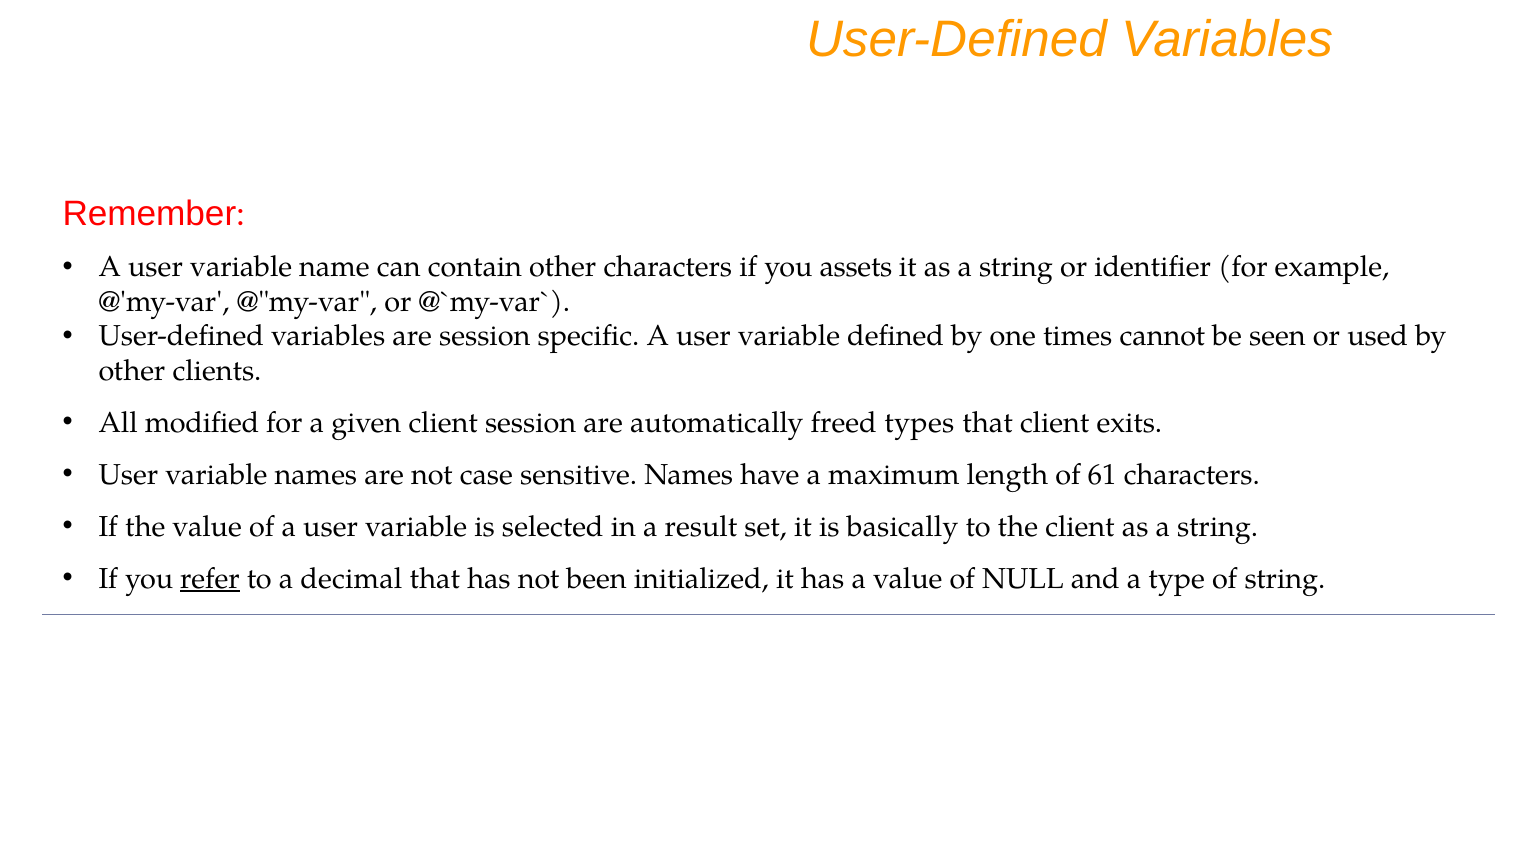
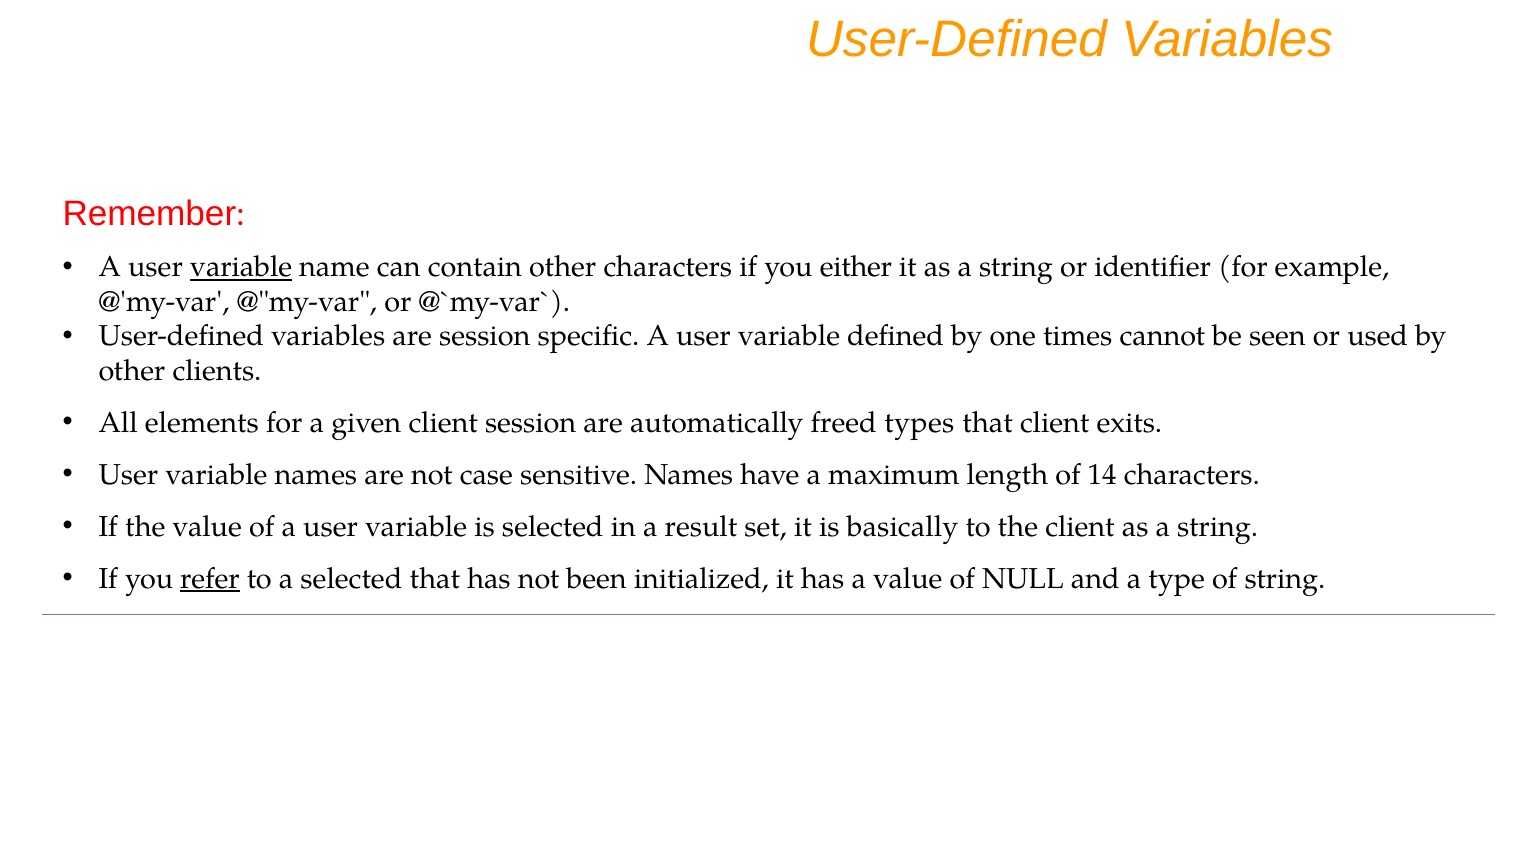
variable at (241, 267) underline: none -> present
assets: assets -> either
modified: modified -> elements
61: 61 -> 14
a decimal: decimal -> selected
